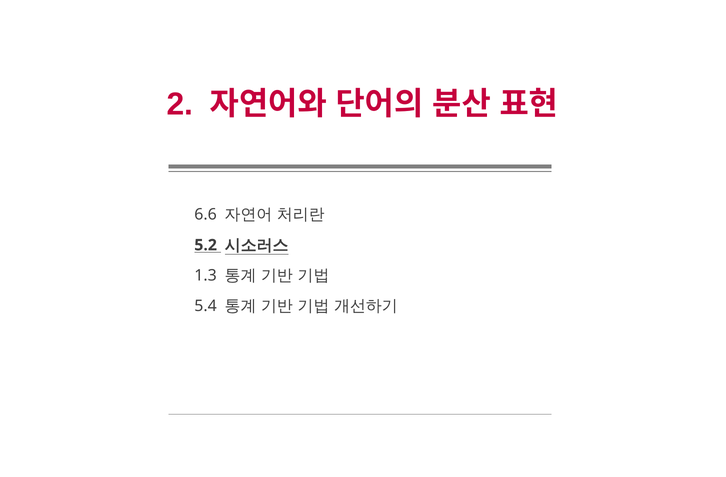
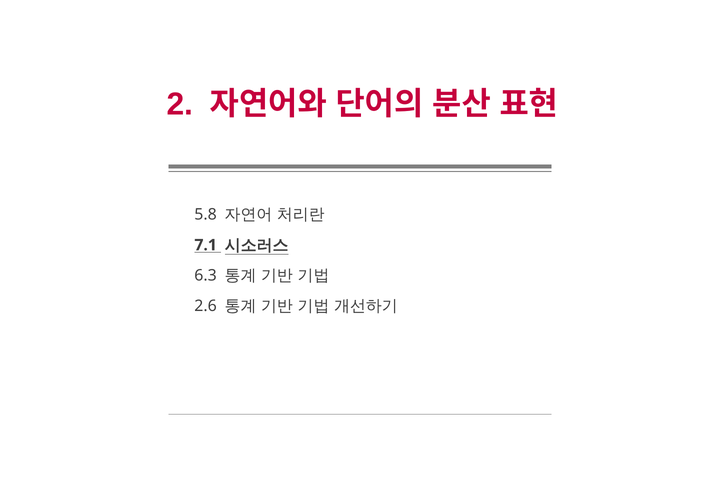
6.6: 6.6 -> 5.8
5.2: 5.2 -> 7.1
1.3: 1.3 -> 6.3
5.4: 5.4 -> 2.6
